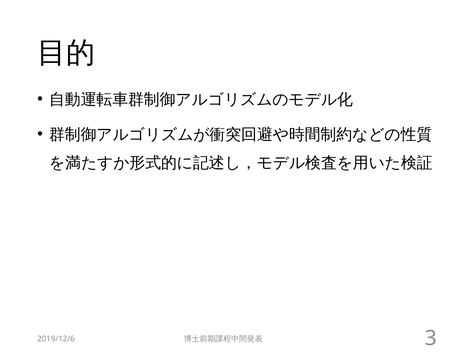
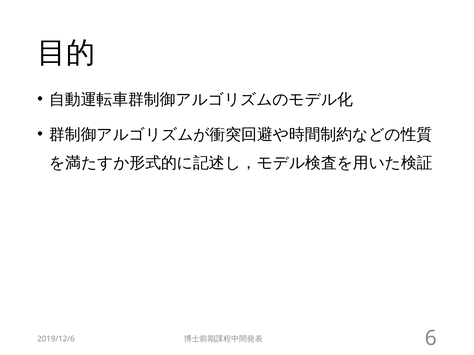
3: 3 -> 6
